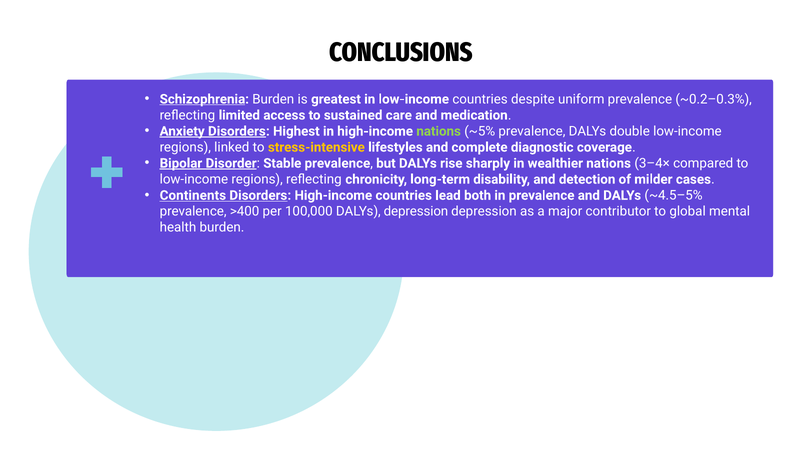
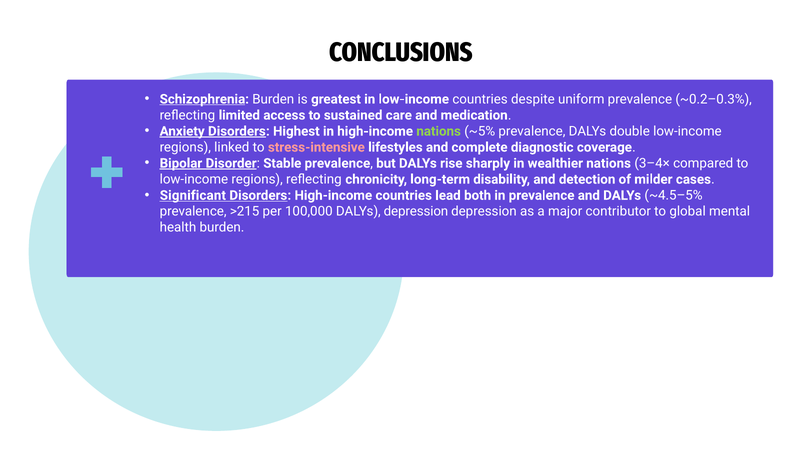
stress-intensive colour: yellow -> pink
Continents: Continents -> Significant
>400: >400 -> >215
